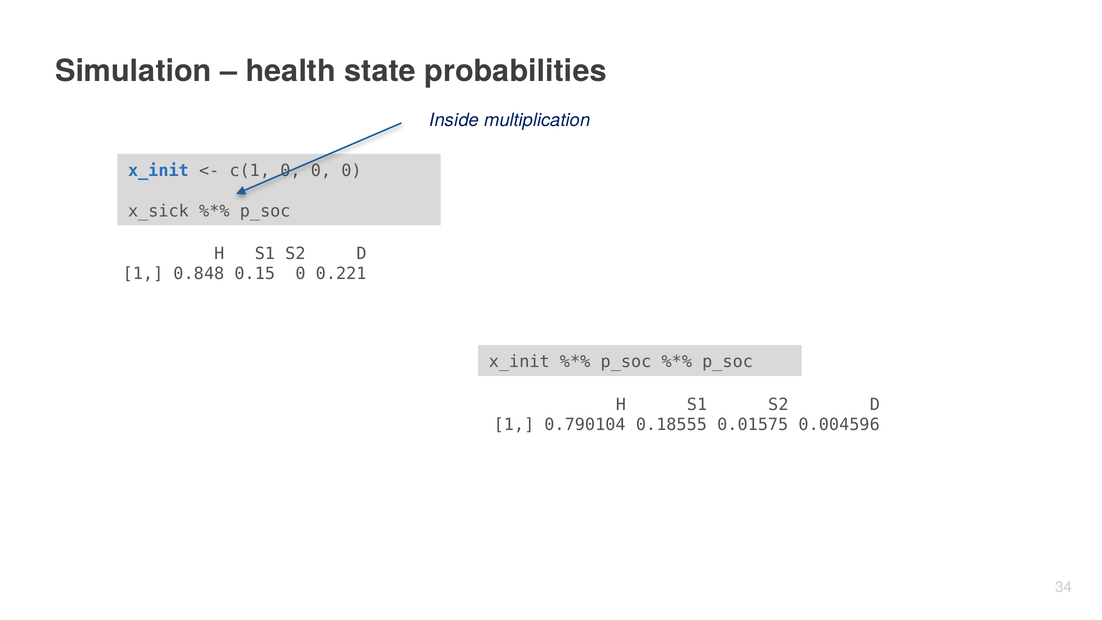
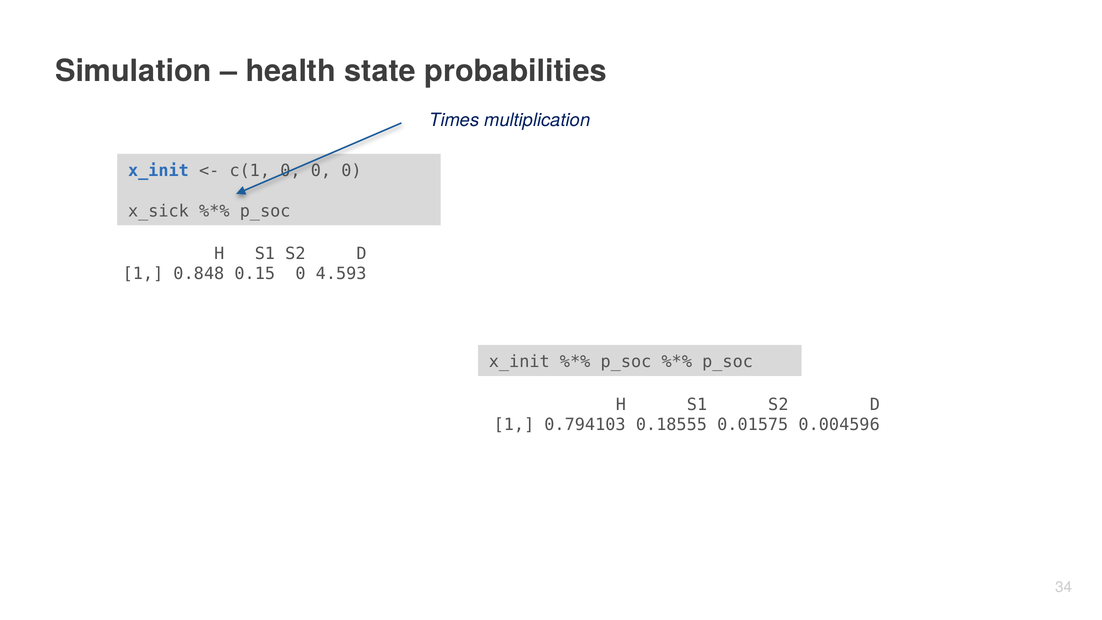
Inside: Inside -> Times
0.221: 0.221 -> 4.593
0.790104: 0.790104 -> 0.794103
